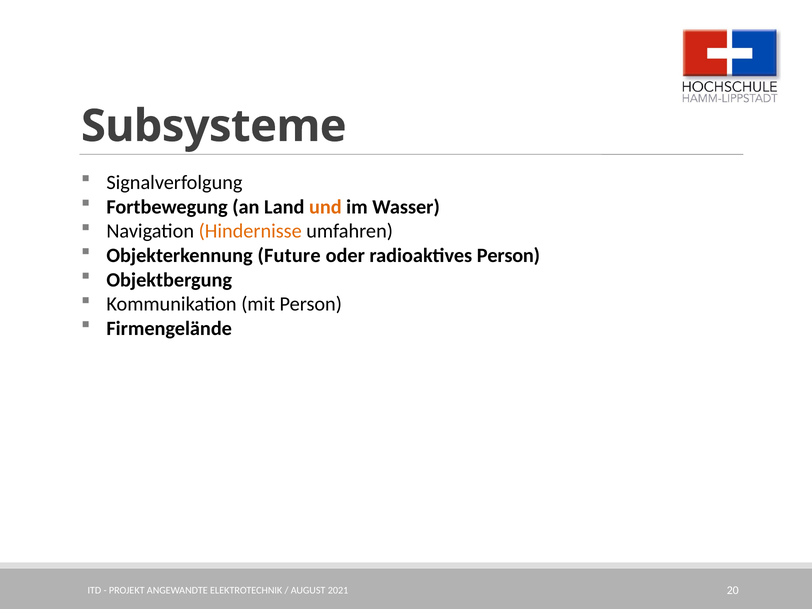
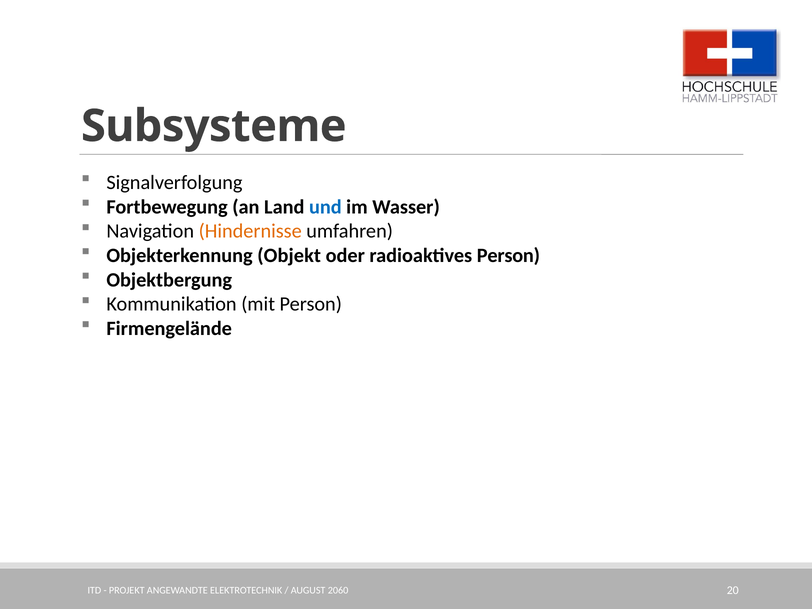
und colour: orange -> blue
Future: Future -> Objekt
2021: 2021 -> 2060
